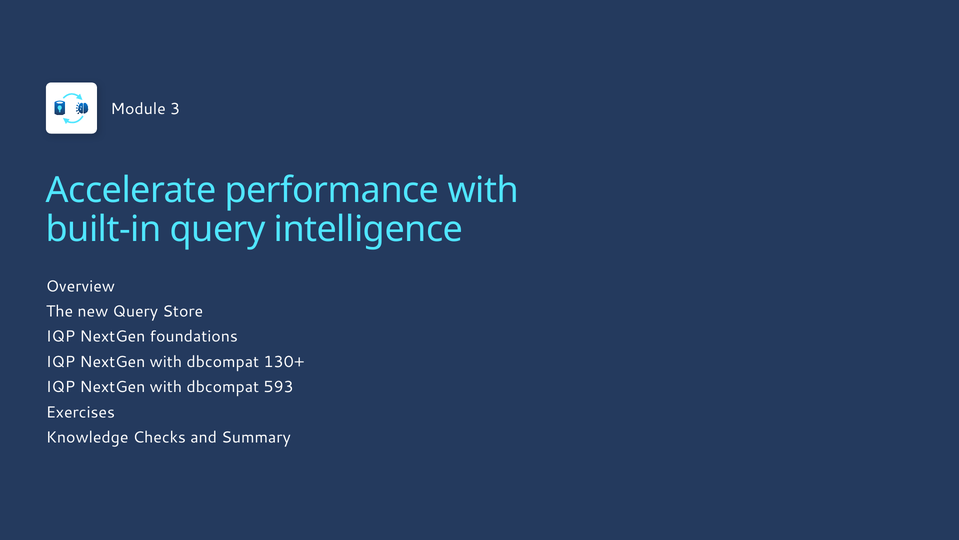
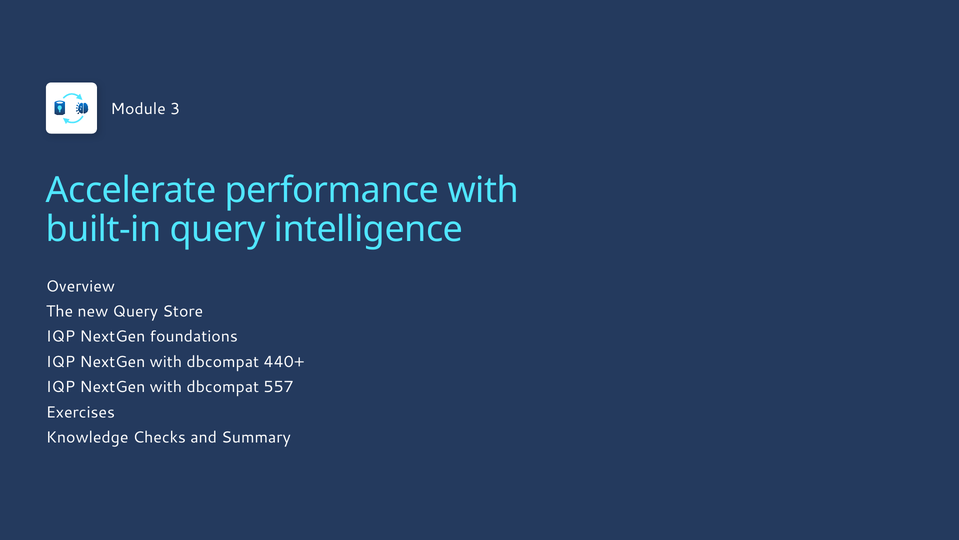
130+: 130+ -> 440+
593: 593 -> 557
